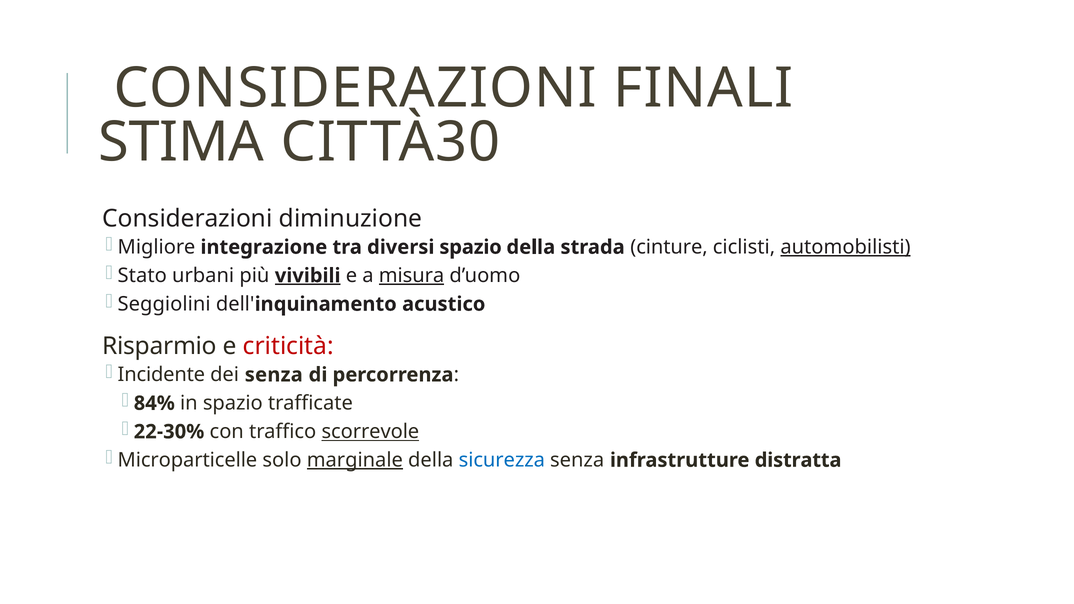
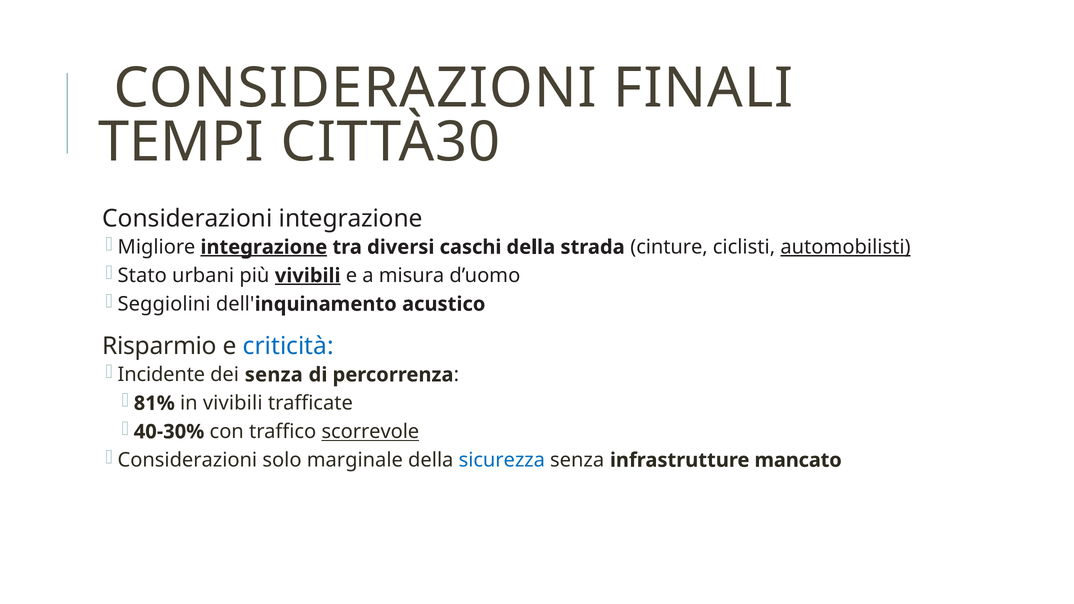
STIMA: STIMA -> TEMPI
Considerazioni diminuzione: diminuzione -> integrazione
integrazione at (264, 247) underline: none -> present
diversi spazio: spazio -> caschi
misura underline: present -> none
criticità colour: red -> blue
84%: 84% -> 81%
in spazio: spazio -> vivibili
22-30%: 22-30% -> 40-30%
Microparticelle at (187, 460): Microparticelle -> Considerazioni
marginale underline: present -> none
distratta: distratta -> mancato
